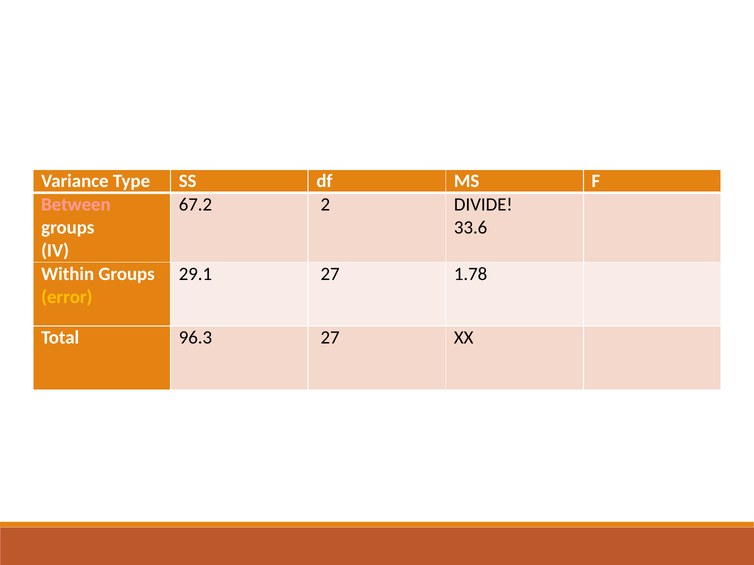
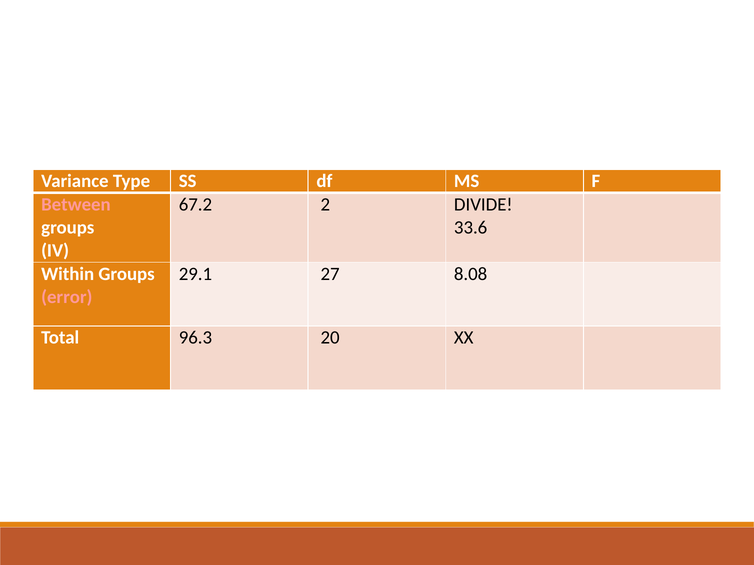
1.78: 1.78 -> 8.08
error colour: yellow -> pink
96.3 27: 27 -> 20
